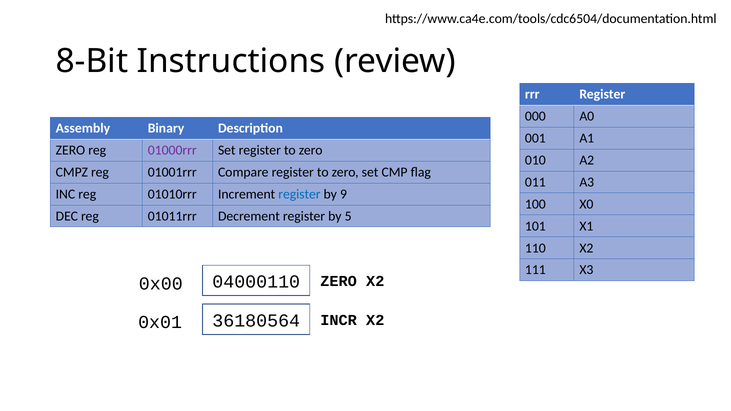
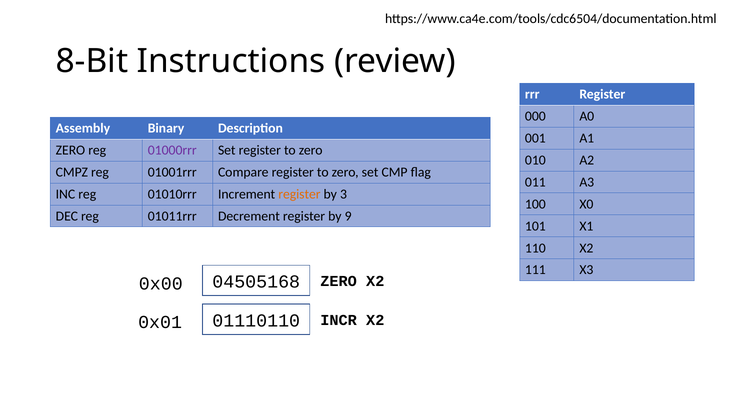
register at (299, 194) colour: blue -> orange
9: 9 -> 3
5: 5 -> 9
04000110: 04000110 -> 04505168
36180564: 36180564 -> 01110110
